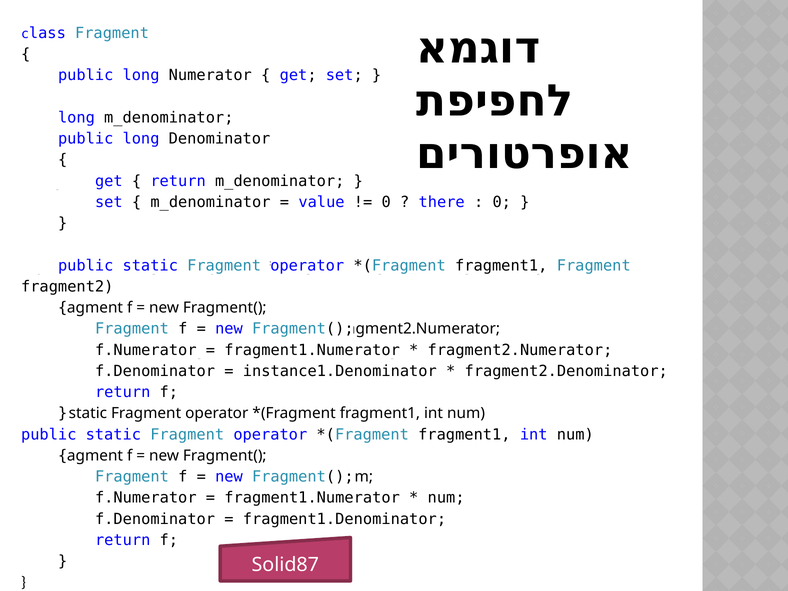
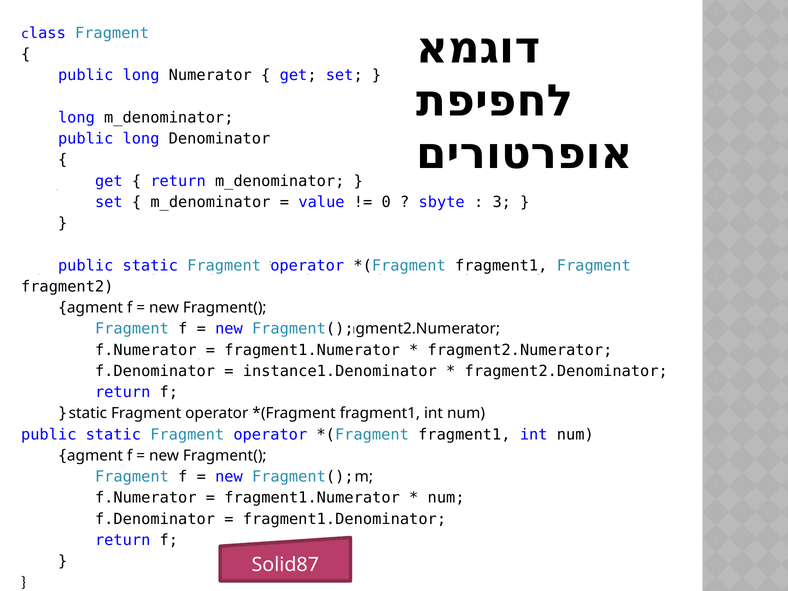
there: there -> sbyte
0 at (502, 202): 0 -> 3
